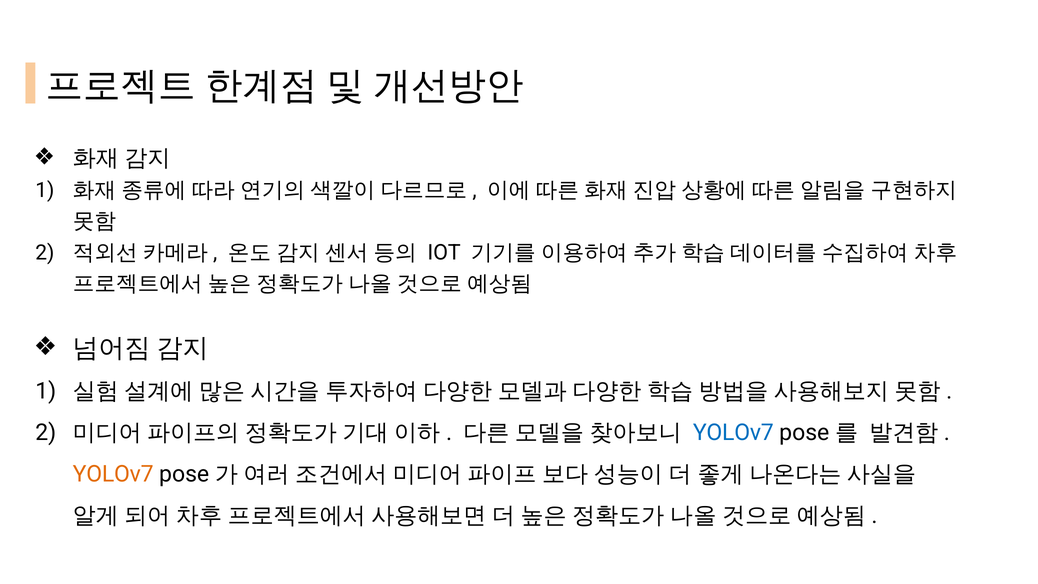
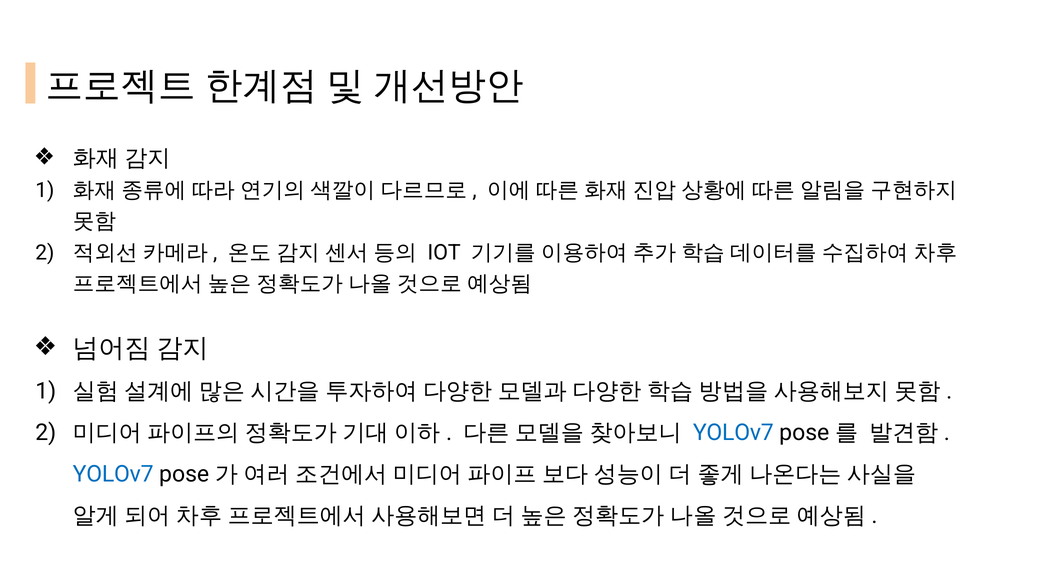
YOLOv7 at (113, 474) colour: orange -> blue
